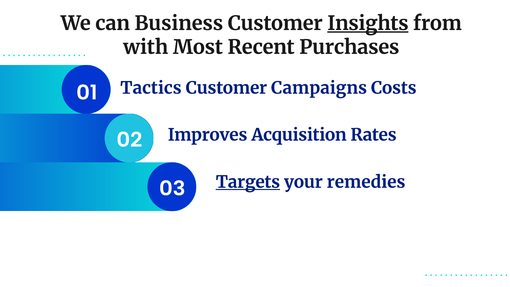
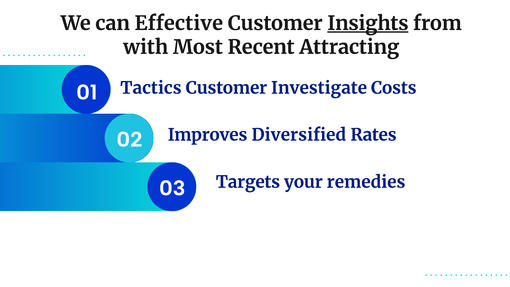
Business: Business -> Effective
Purchases: Purchases -> Attracting
Campaigns: Campaigns -> Investigate
Acquisition: Acquisition -> Diversified
Targets underline: present -> none
